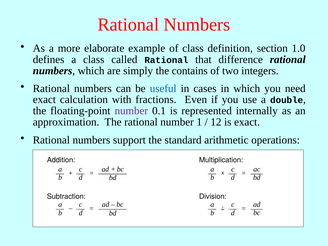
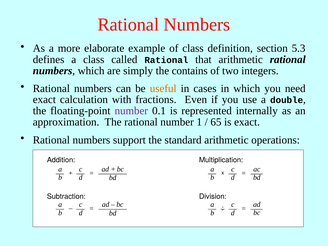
1.0: 1.0 -> 5.3
that difference: difference -> arithmetic
useful colour: blue -> orange
12: 12 -> 65
